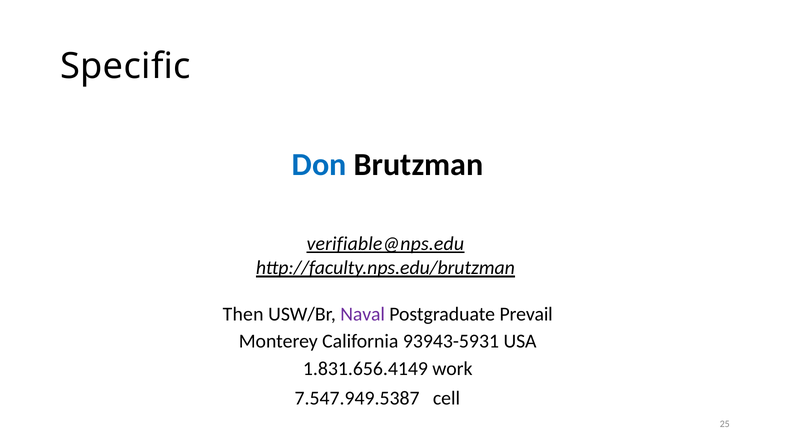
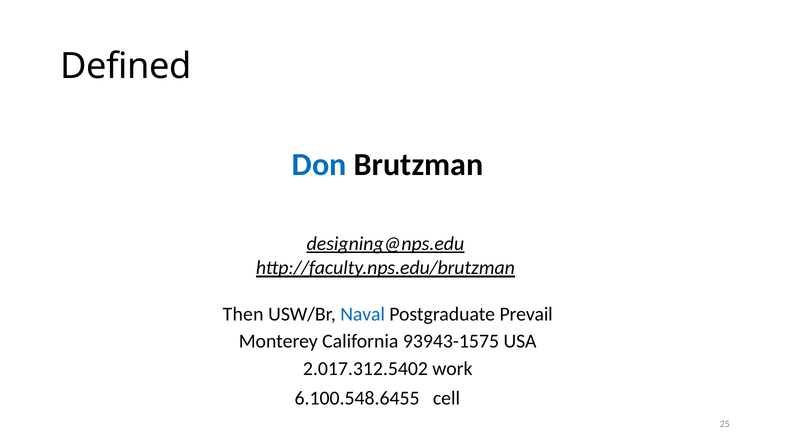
Specific: Specific -> Defined
verifiable@nps.edu: verifiable@nps.edu -> designing@nps.edu
Naval colour: purple -> blue
93943-5931: 93943-5931 -> 93943-1575
1.831.656.4149: 1.831.656.4149 -> 2.017.312.5402
7.547.949.5387: 7.547.949.5387 -> 6.100.548.6455
